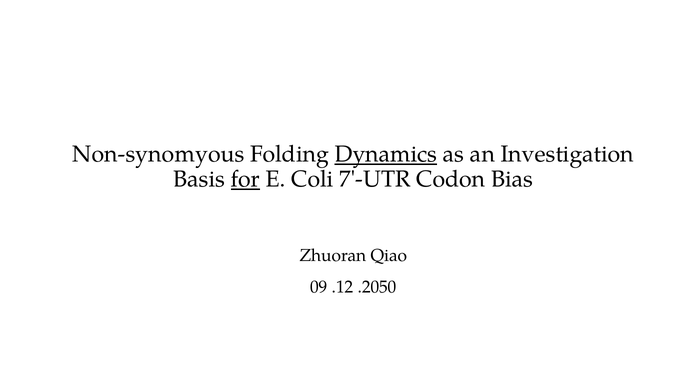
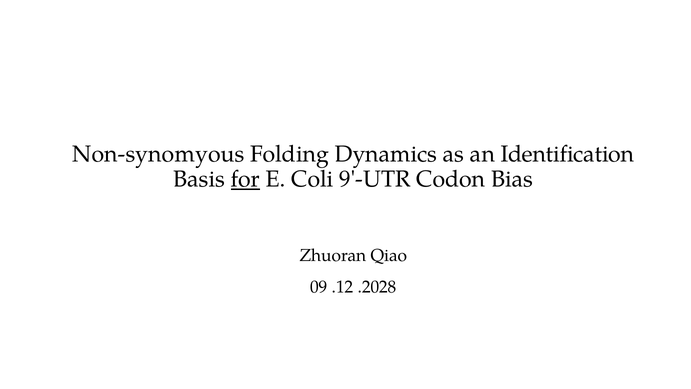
Dynamics underline: present -> none
Investigation: Investigation -> Identification
7'-UTR: 7'-UTR -> 9'-UTR
.2050: .2050 -> .2028
